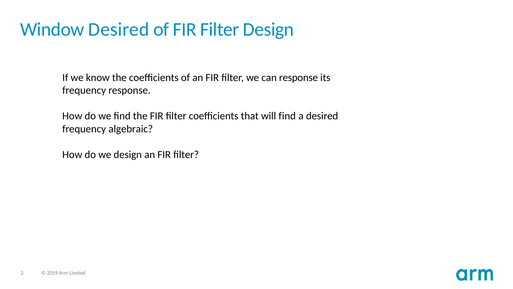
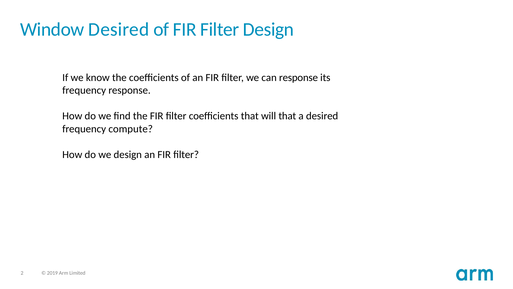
will find: find -> that
algebraic: algebraic -> compute
